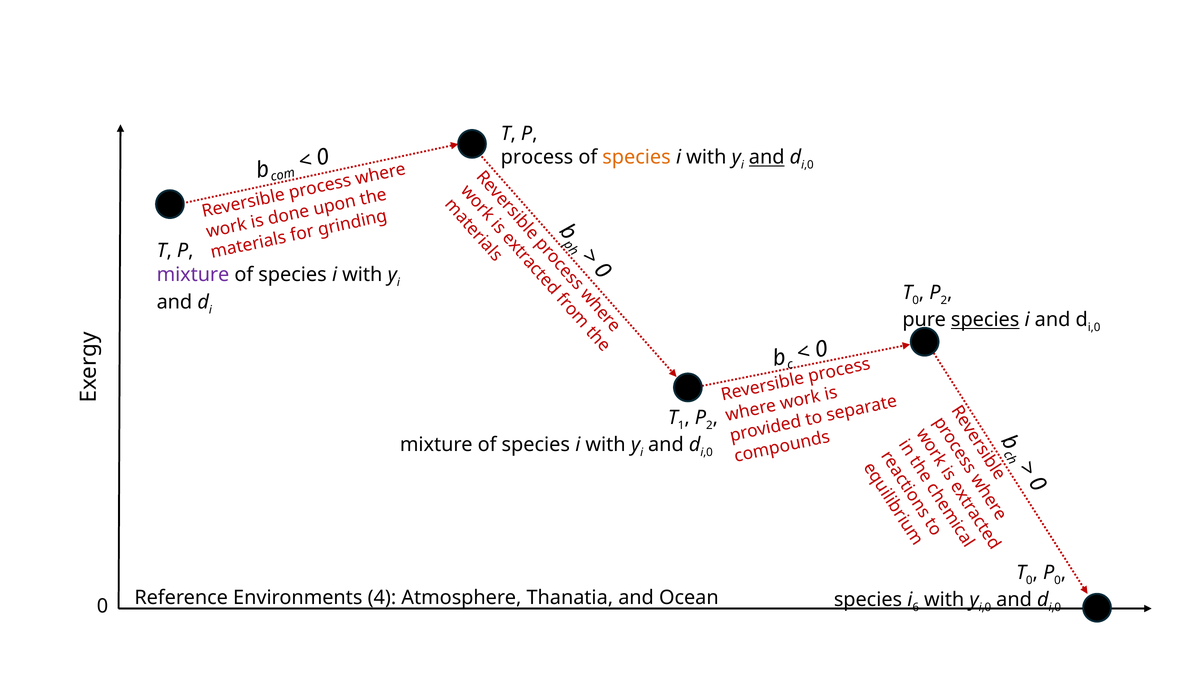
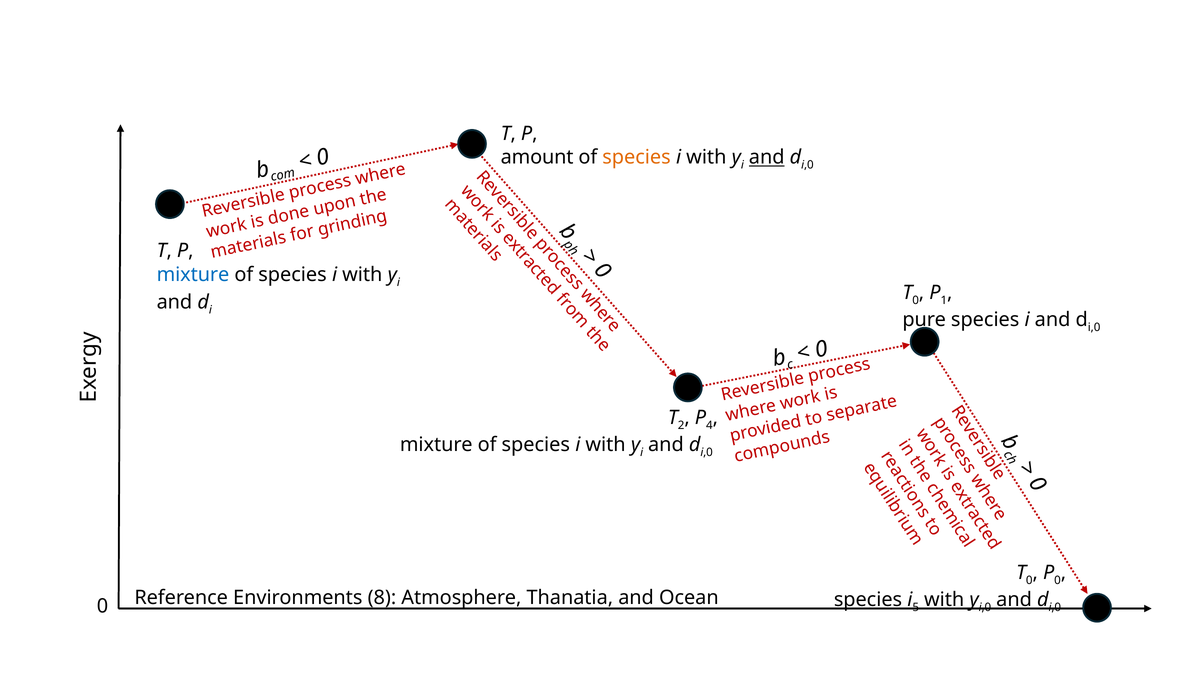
process at (537, 157): process -> amount
mixture at (193, 275) colour: purple -> blue
2 at (944, 300): 2 -> 1
species at (985, 320) underline: present -> none
1: 1 -> 2
2 at (709, 425): 2 -> 4
4: 4 -> 8
6: 6 -> 5
